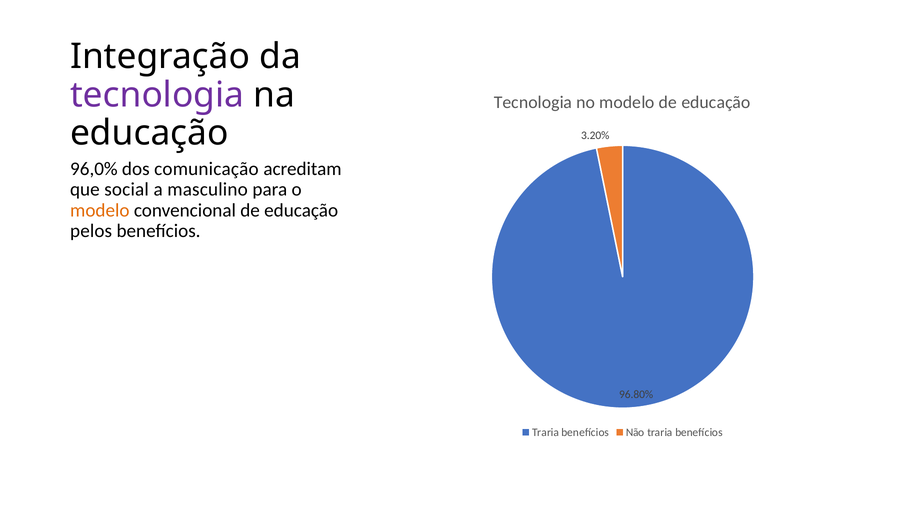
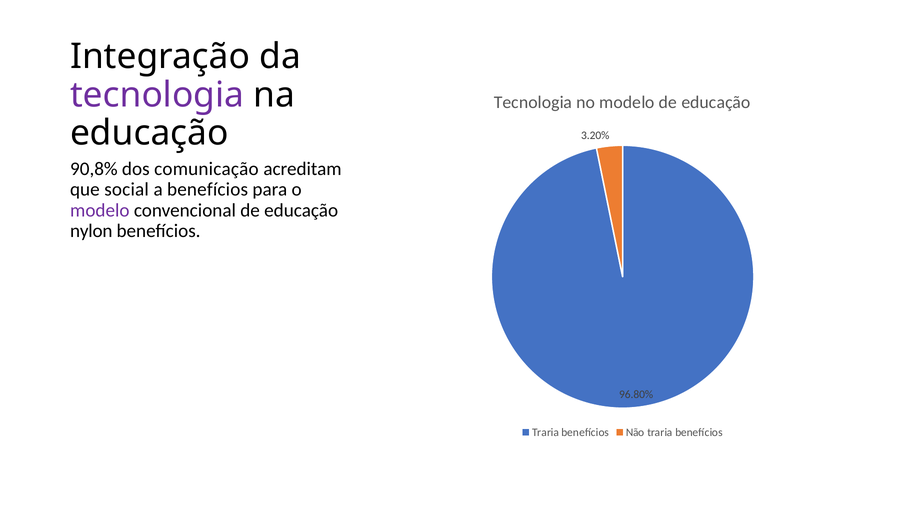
96,0%: 96,0% -> 90,8%
a masculino: masculino -> benefícios
modelo at (100, 210) colour: orange -> purple
pelos: pelos -> nylon
